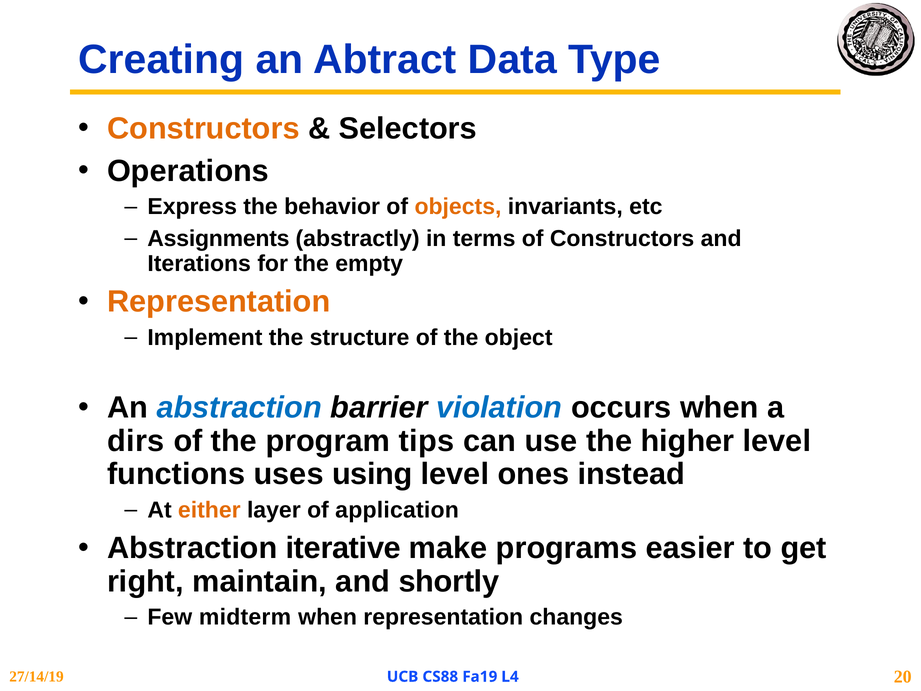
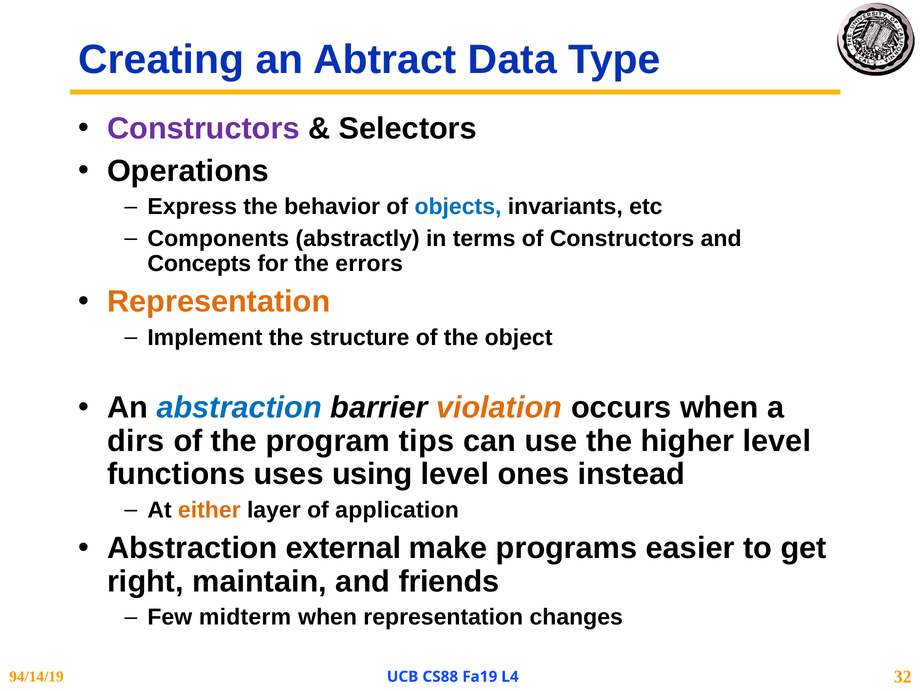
Constructors at (203, 128) colour: orange -> purple
objects colour: orange -> blue
Assignments: Assignments -> Components
Iterations: Iterations -> Concepts
empty: empty -> errors
violation colour: blue -> orange
iterative: iterative -> external
shortly: shortly -> friends
27/14/19: 27/14/19 -> 94/14/19
20: 20 -> 32
